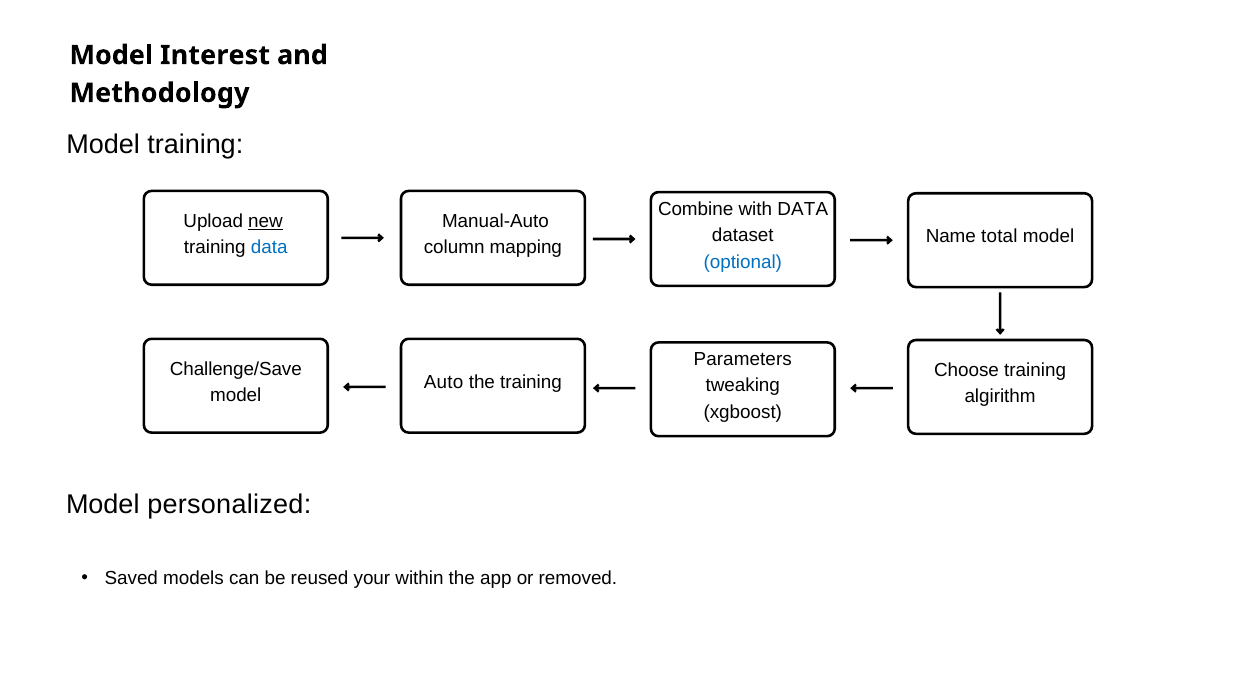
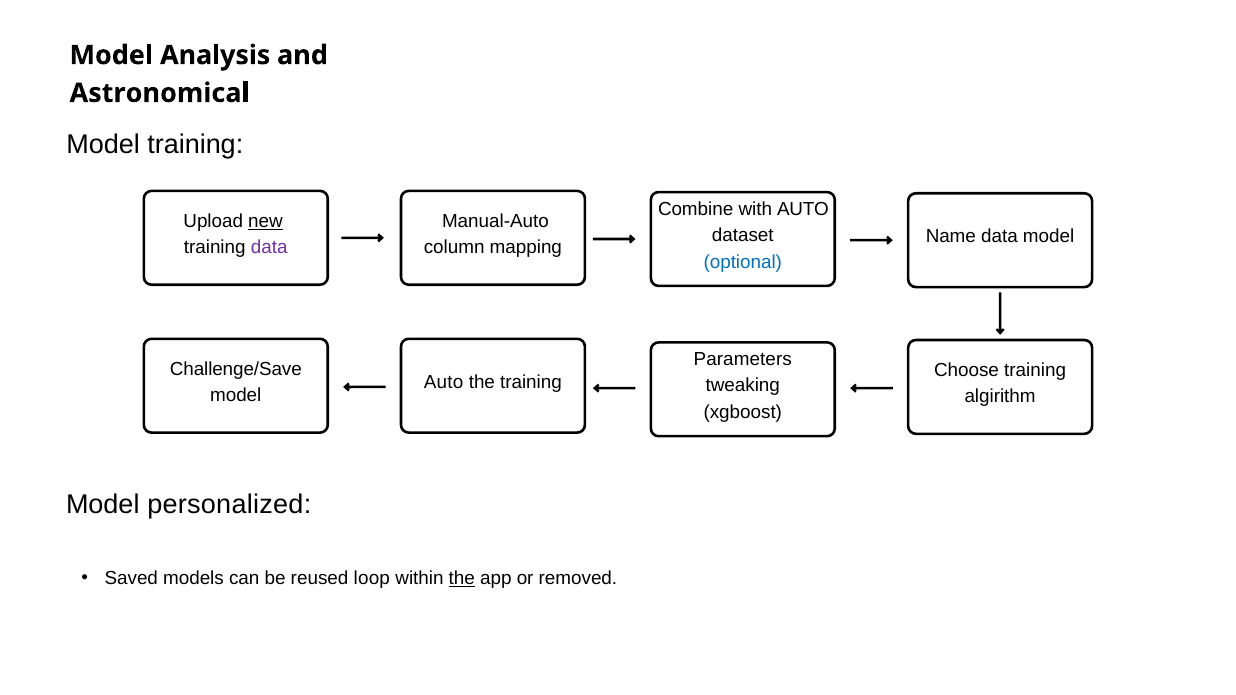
Interest: Interest -> Analysis
Methodology: Methodology -> Astronomical
with DATA: DATA -> AUTO
Name total: total -> data
data at (269, 248) colour: blue -> purple
your: your -> loop
the at (462, 578) underline: none -> present
